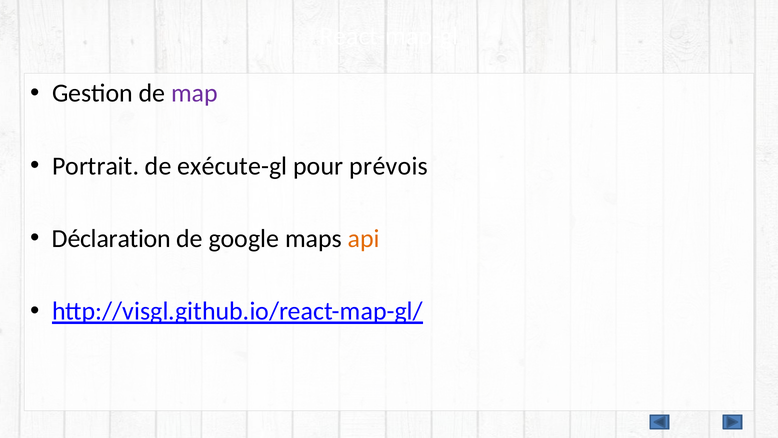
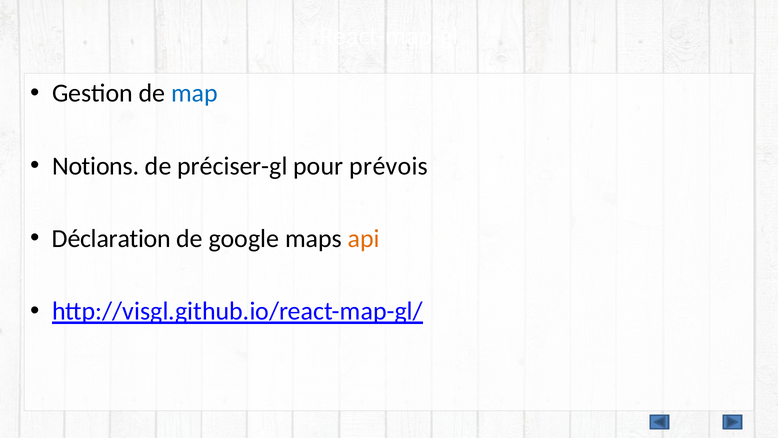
map colour: purple -> blue
Portrait: Portrait -> Notions
exécute-gl: exécute-gl -> préciser-gl
